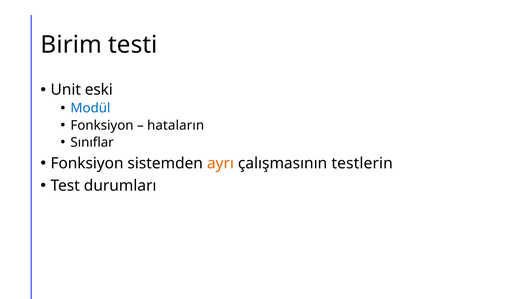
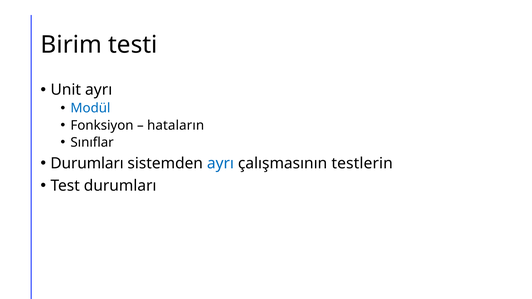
Unit eski: eski -> ayrı
Fonksiyon at (87, 164): Fonksiyon -> Durumları
ayrı at (220, 164) colour: orange -> blue
